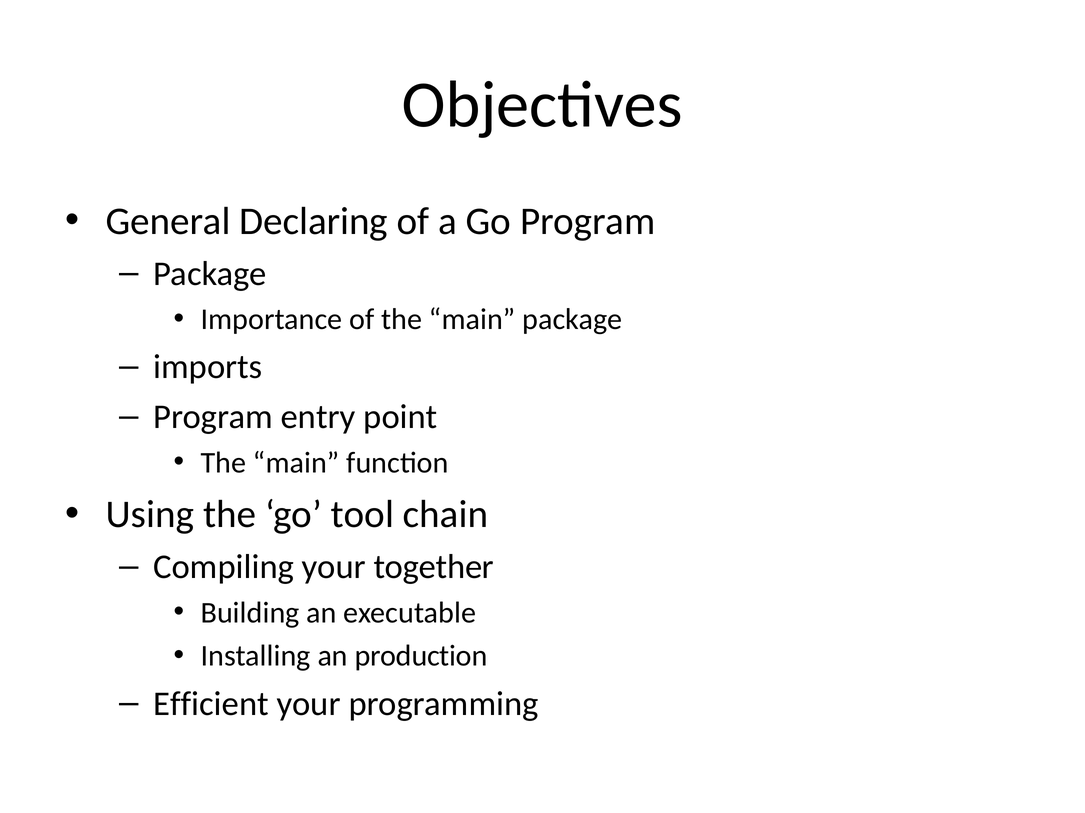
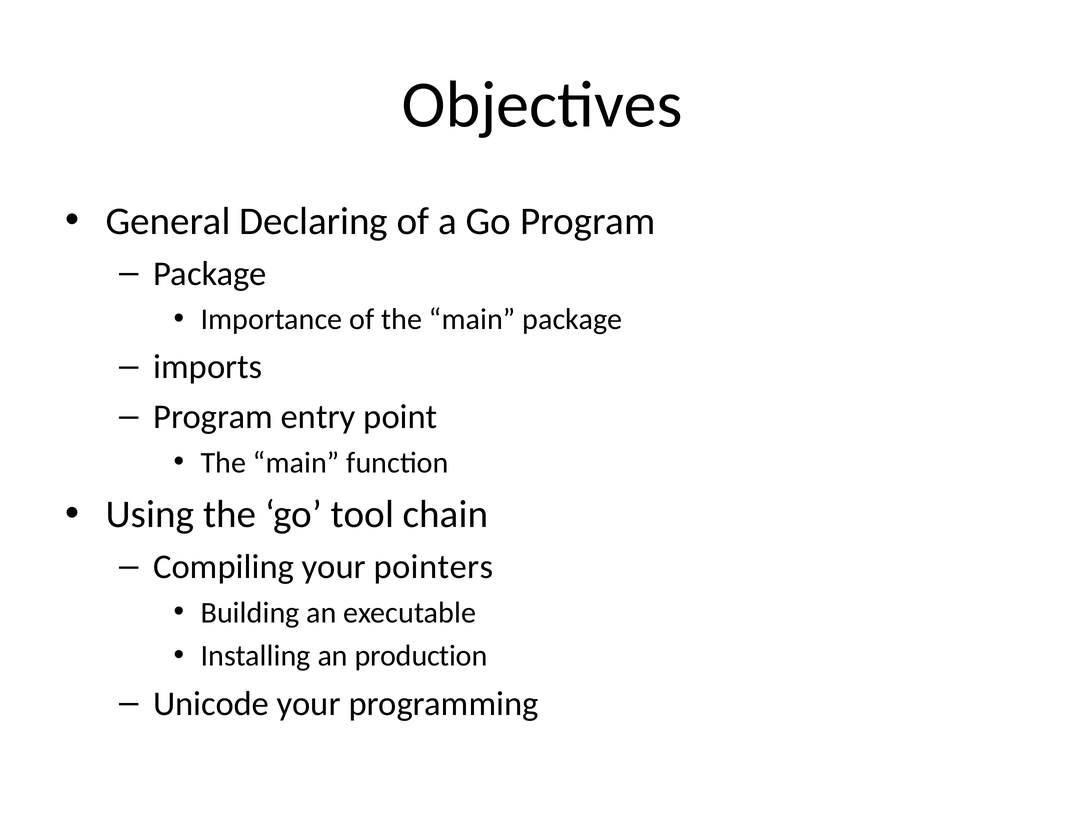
together: together -> pointers
Efficient: Efficient -> Unicode
